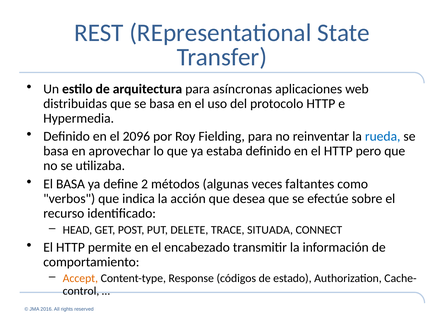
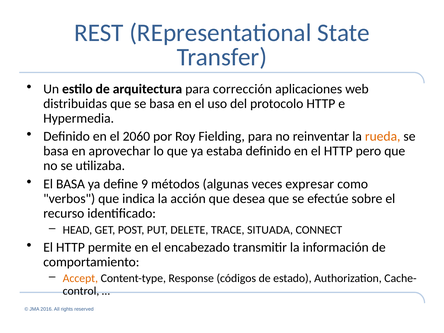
asíncronas: asíncronas -> corrección
2096: 2096 -> 2060
rueda colour: blue -> orange
2: 2 -> 9
faltantes: faltantes -> expresar
